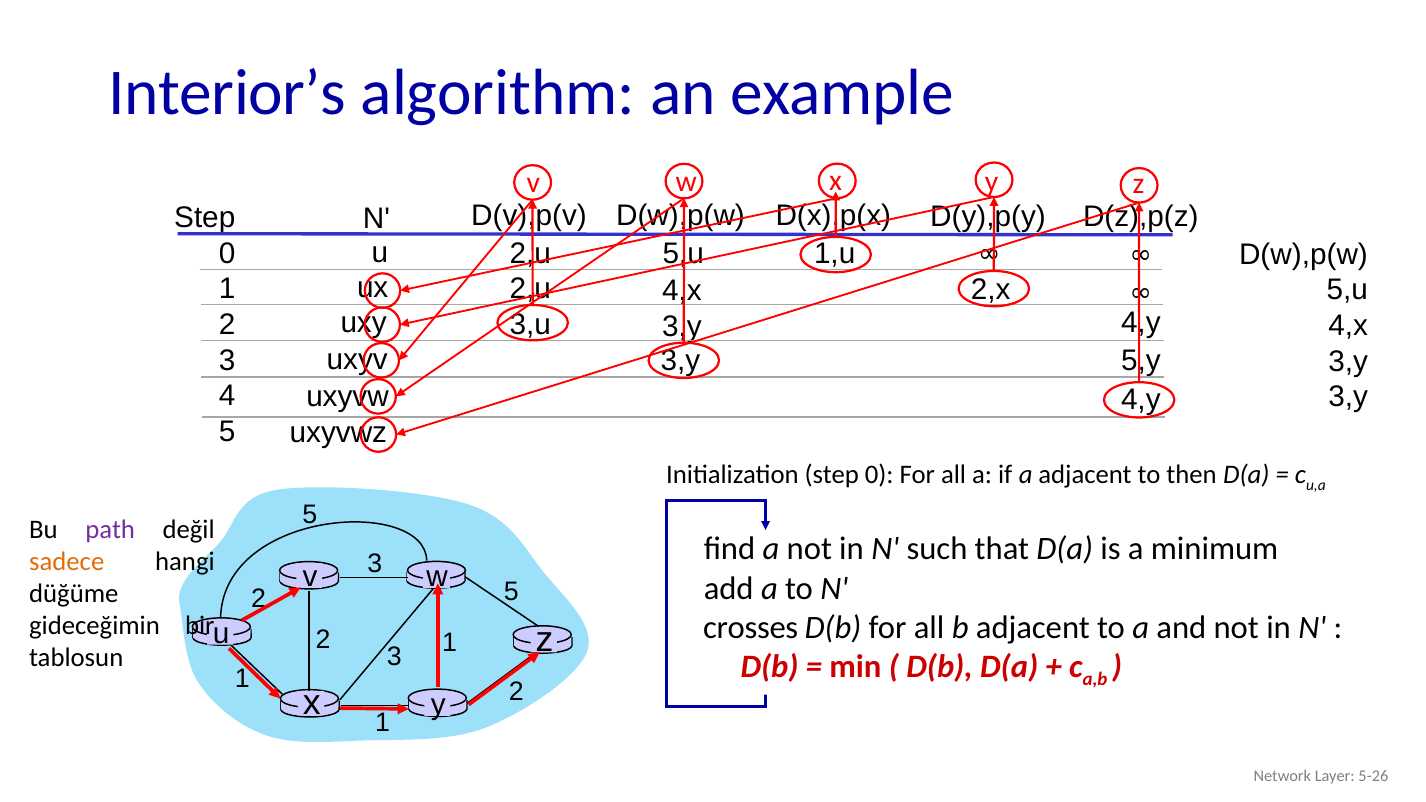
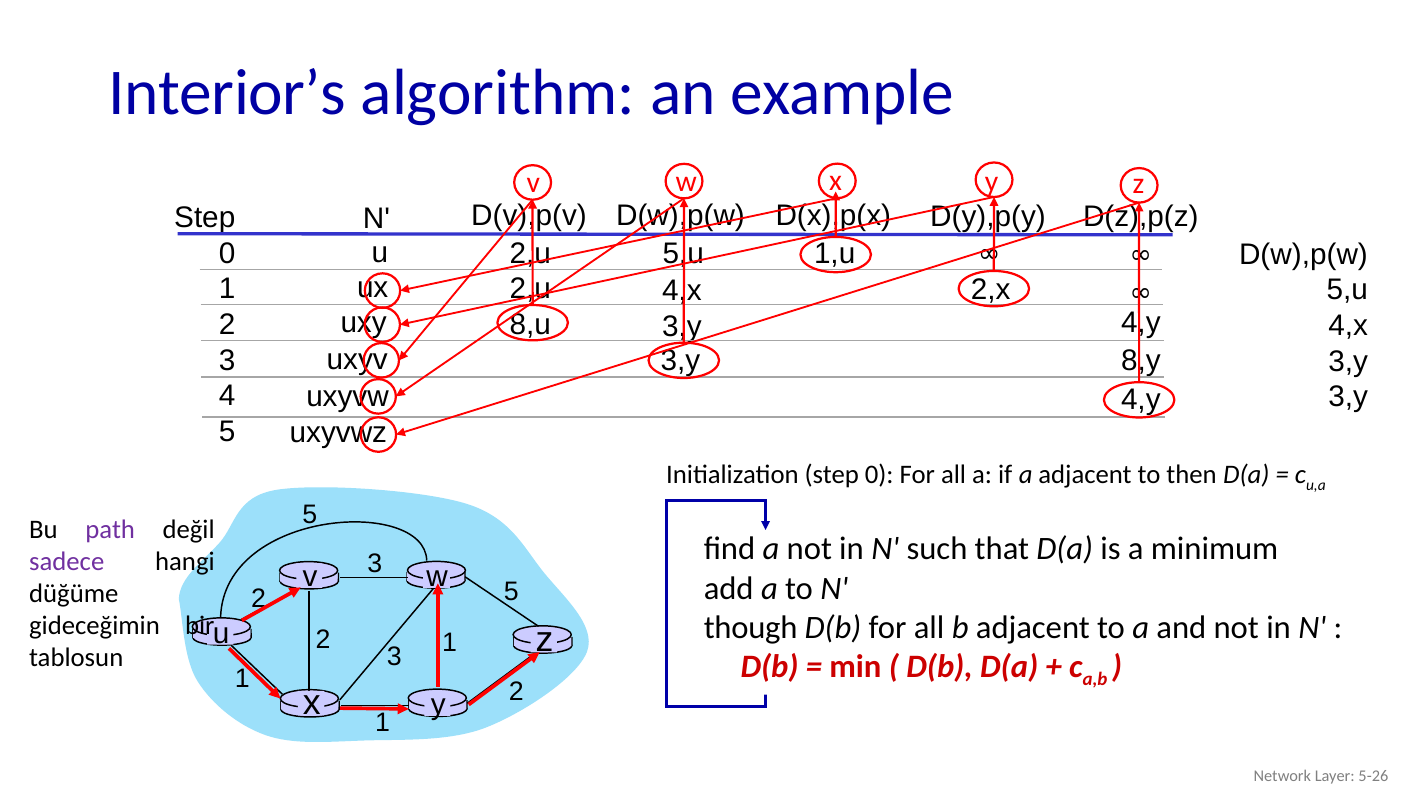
3,u: 3,u -> 8,u
5,y: 5,y -> 8,y
sadece colour: orange -> purple
crosses: crosses -> though
